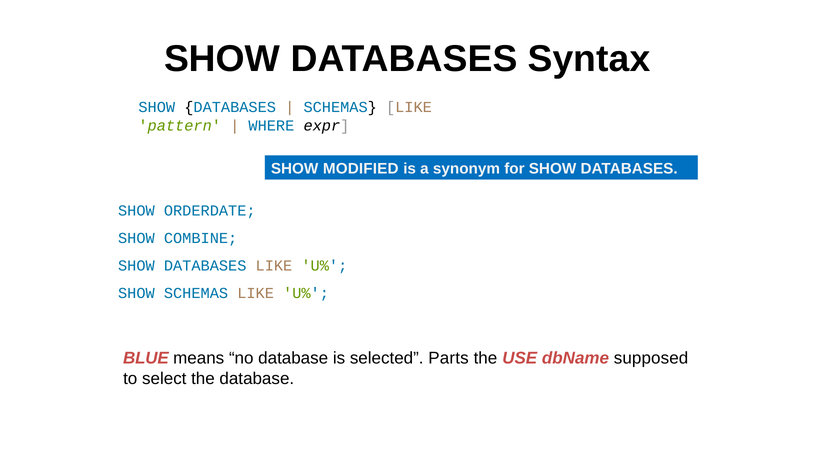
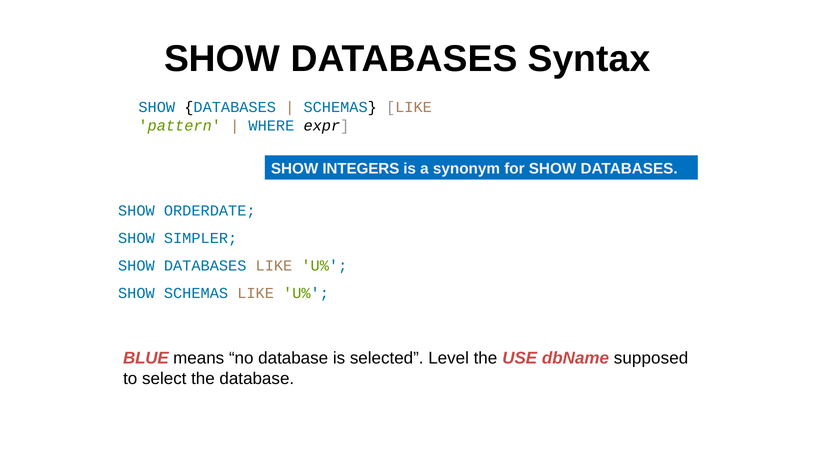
MODIFIED: MODIFIED -> INTEGERS
COMBINE: COMBINE -> SIMPLER
Parts: Parts -> Level
